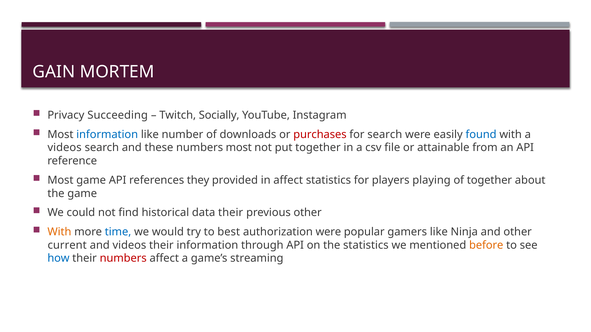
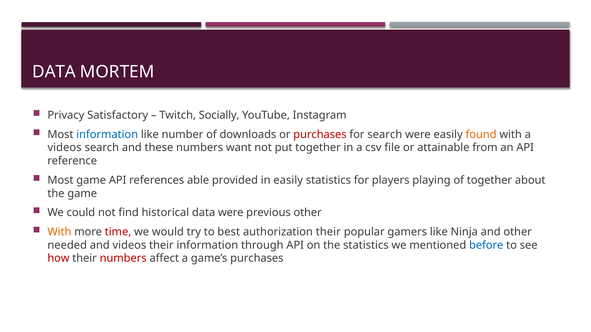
GAIN at (54, 72): GAIN -> DATA
Succeeding: Succeeding -> Satisfactory
found colour: blue -> orange
numbers most: most -> want
they: they -> able
in affect: affect -> easily
data their: their -> were
time colour: blue -> red
authorization were: were -> their
current: current -> needed
before colour: orange -> blue
how colour: blue -> red
game’s streaming: streaming -> purchases
